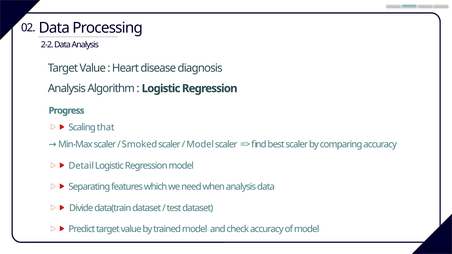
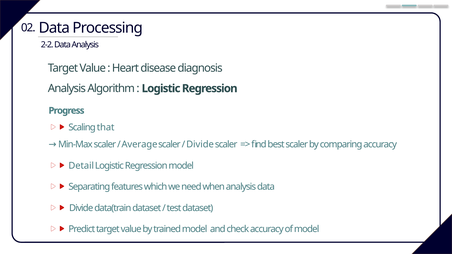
Smoked: Smoked -> Average
Model at (200, 145): Model -> Divide
